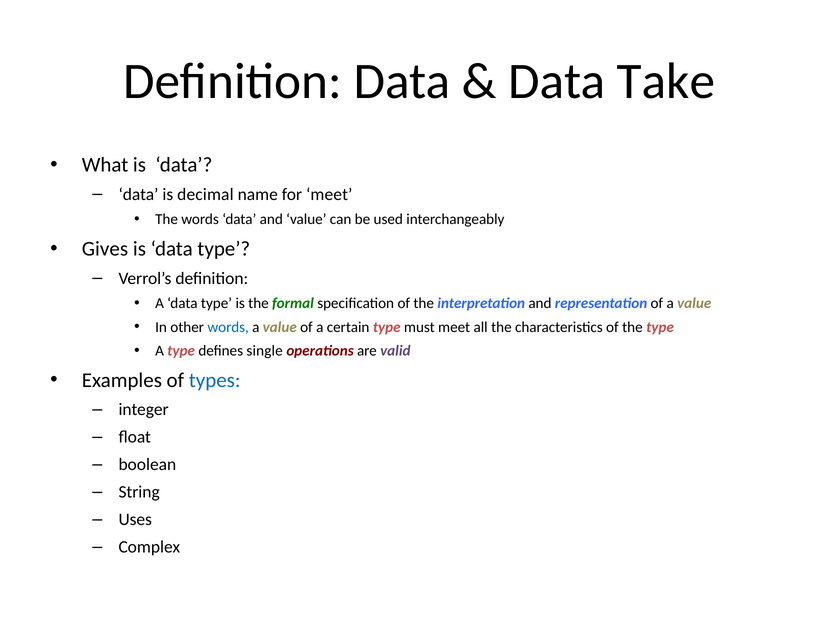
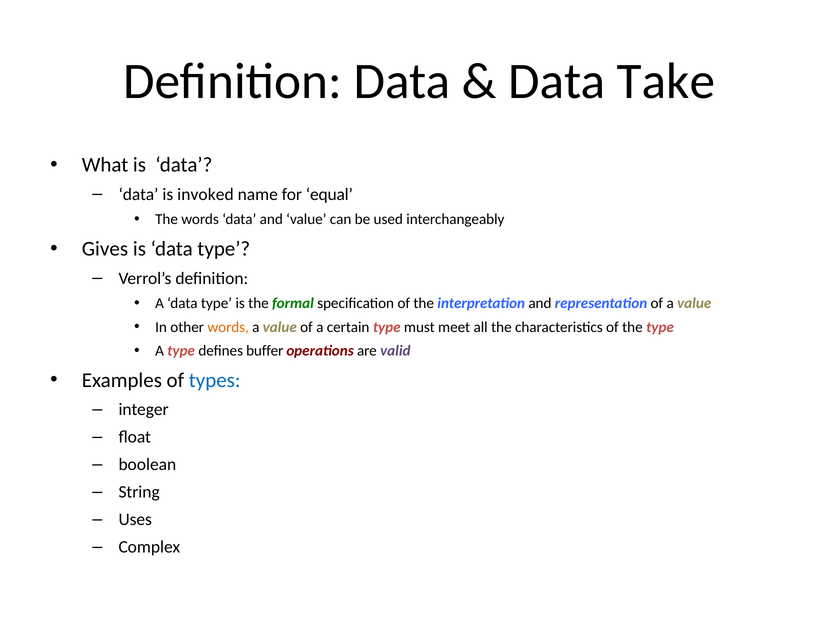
decimal: decimal -> invoked
for meet: meet -> equal
words at (228, 327) colour: blue -> orange
single: single -> buffer
